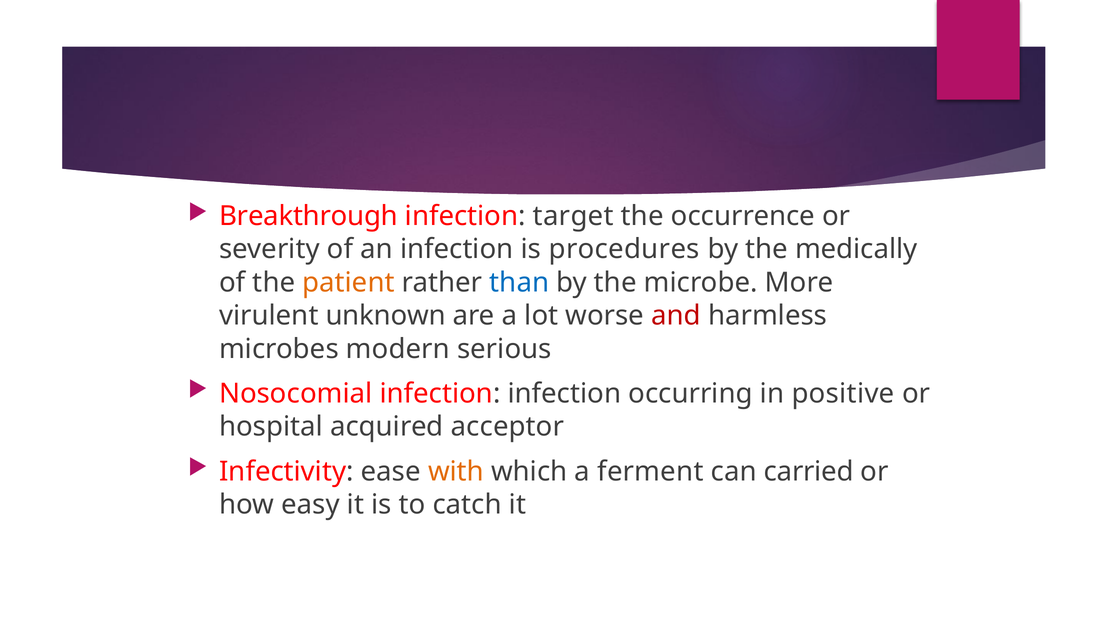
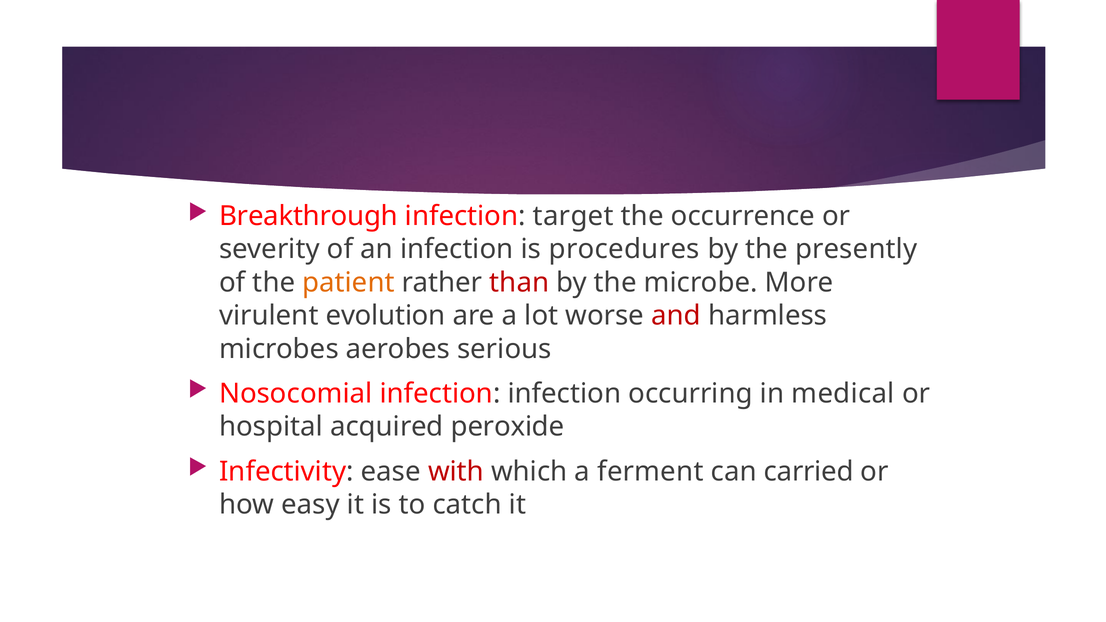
medically: medically -> presently
than colour: blue -> red
unknown: unknown -> evolution
modern: modern -> aerobes
positive: positive -> medical
acceptor: acceptor -> peroxide
with colour: orange -> red
